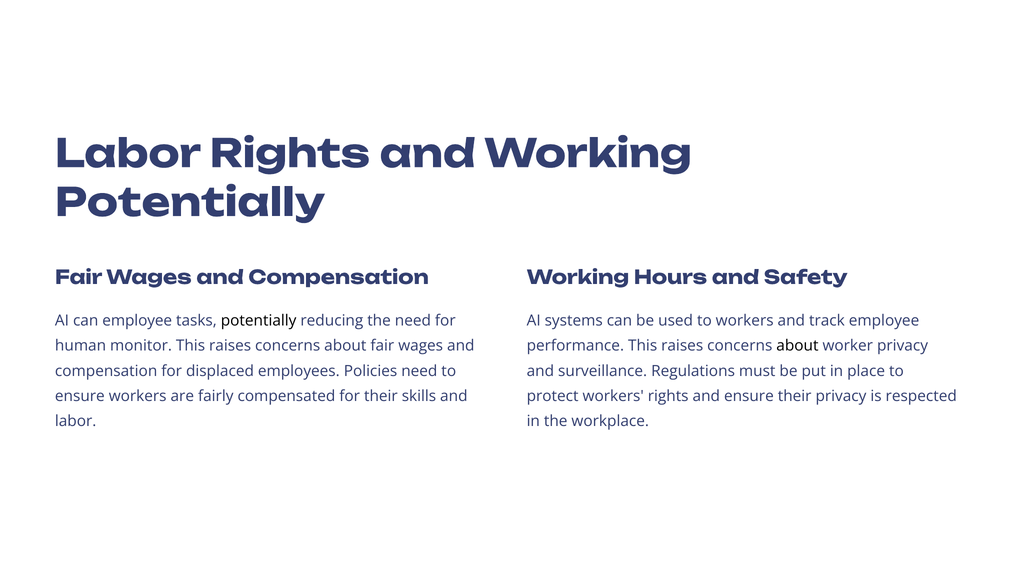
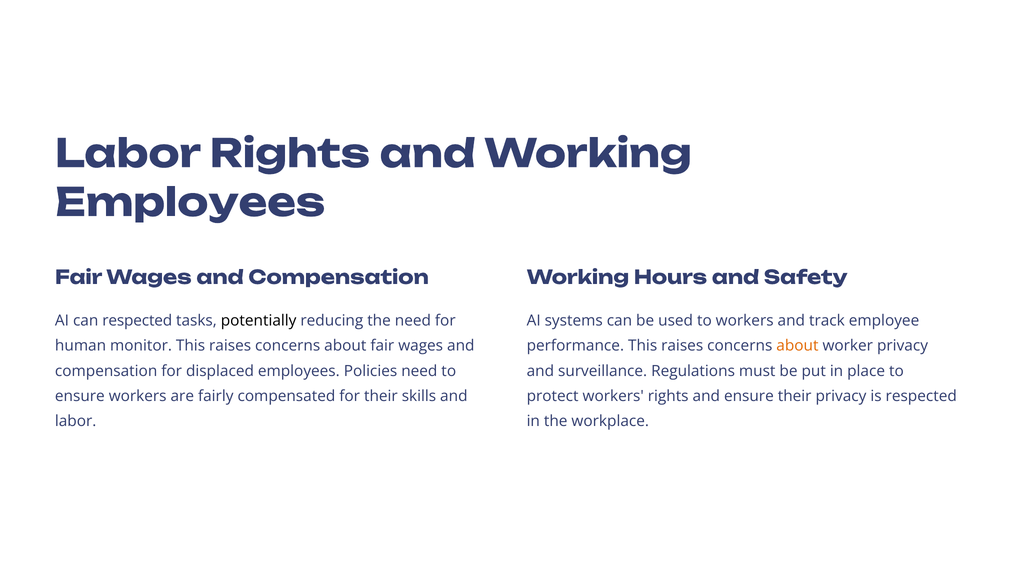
Potentially at (190, 203): Potentially -> Employees
can employee: employee -> respected
about at (797, 346) colour: black -> orange
